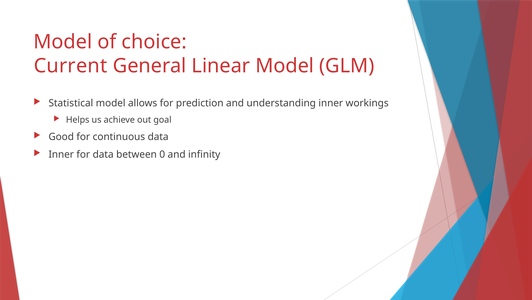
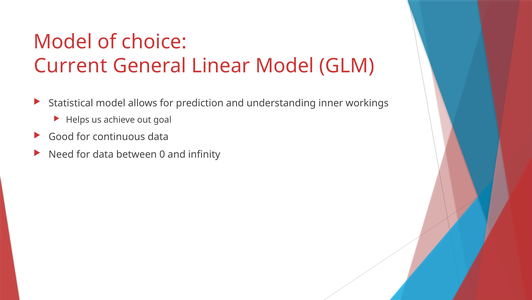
Inner at (61, 154): Inner -> Need
